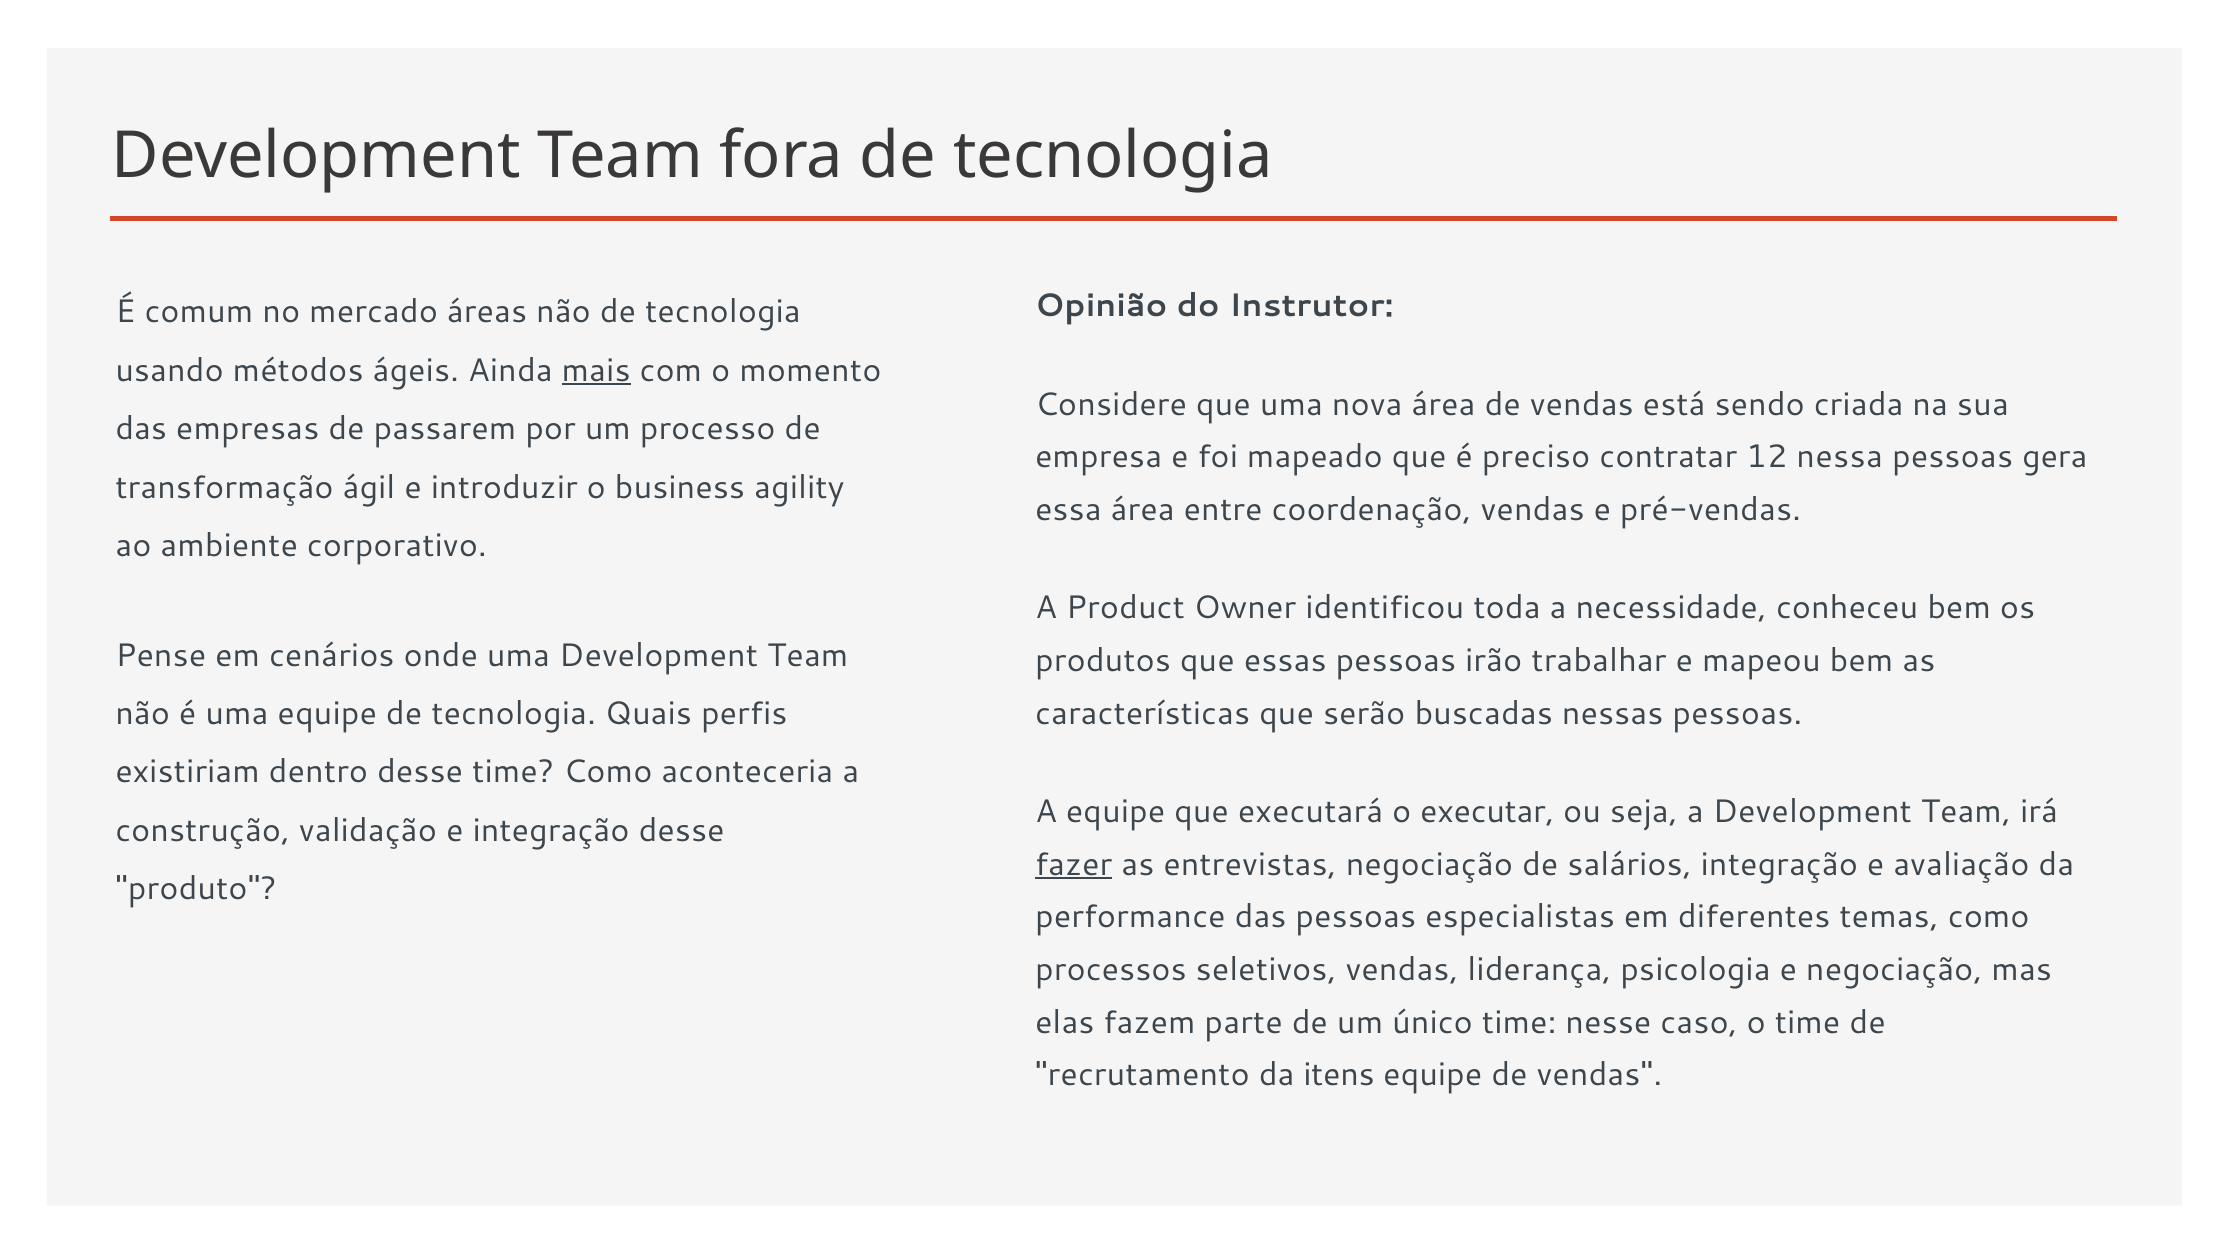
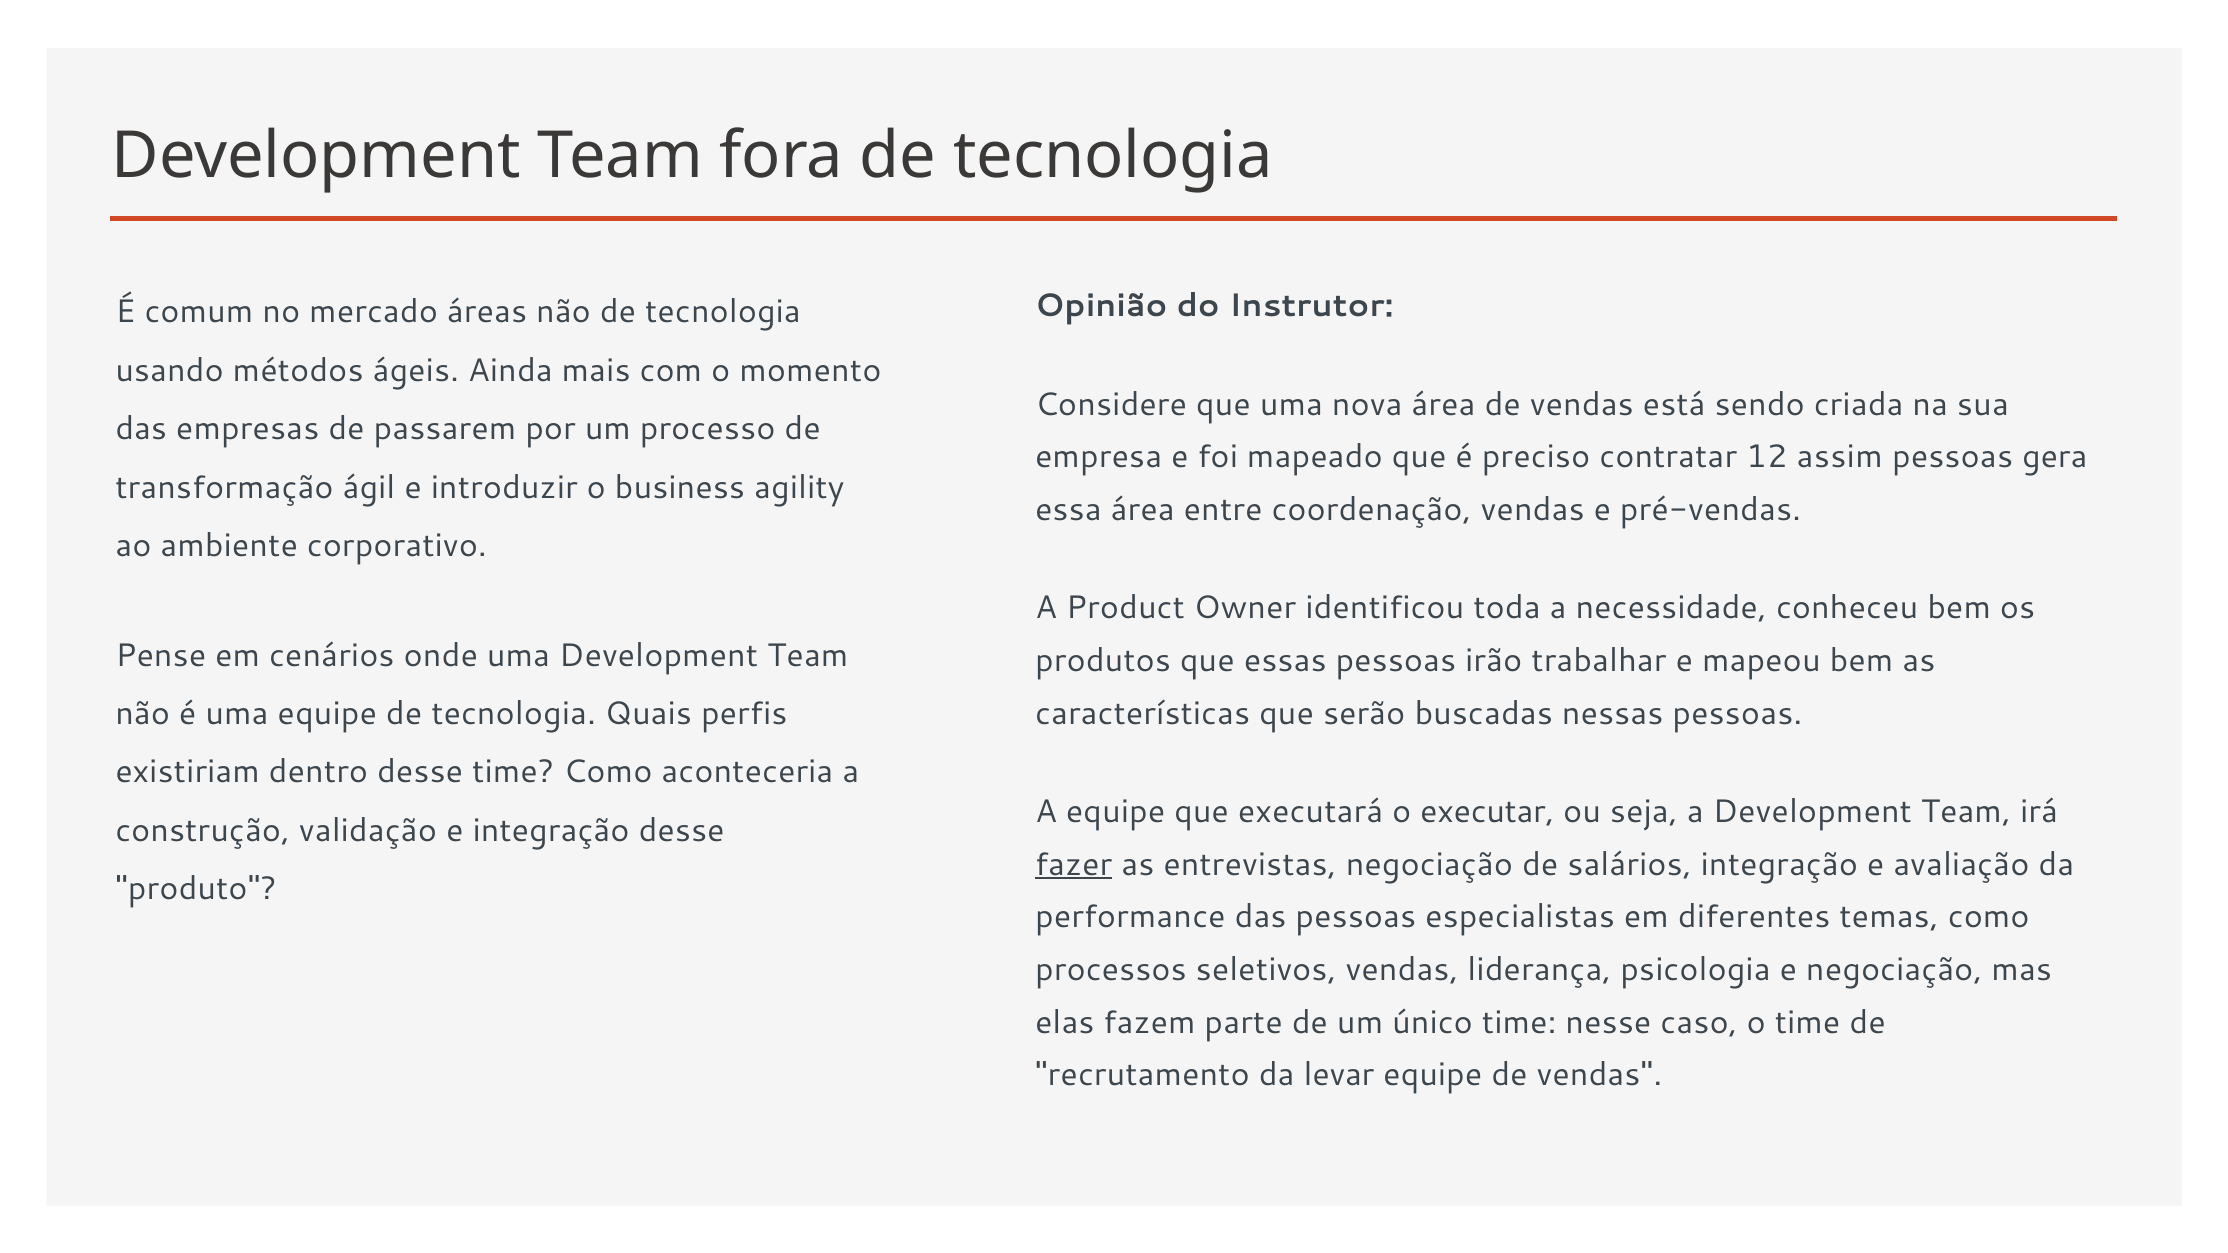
mais underline: present -> none
nessa: nessa -> assim
itens: itens -> levar
